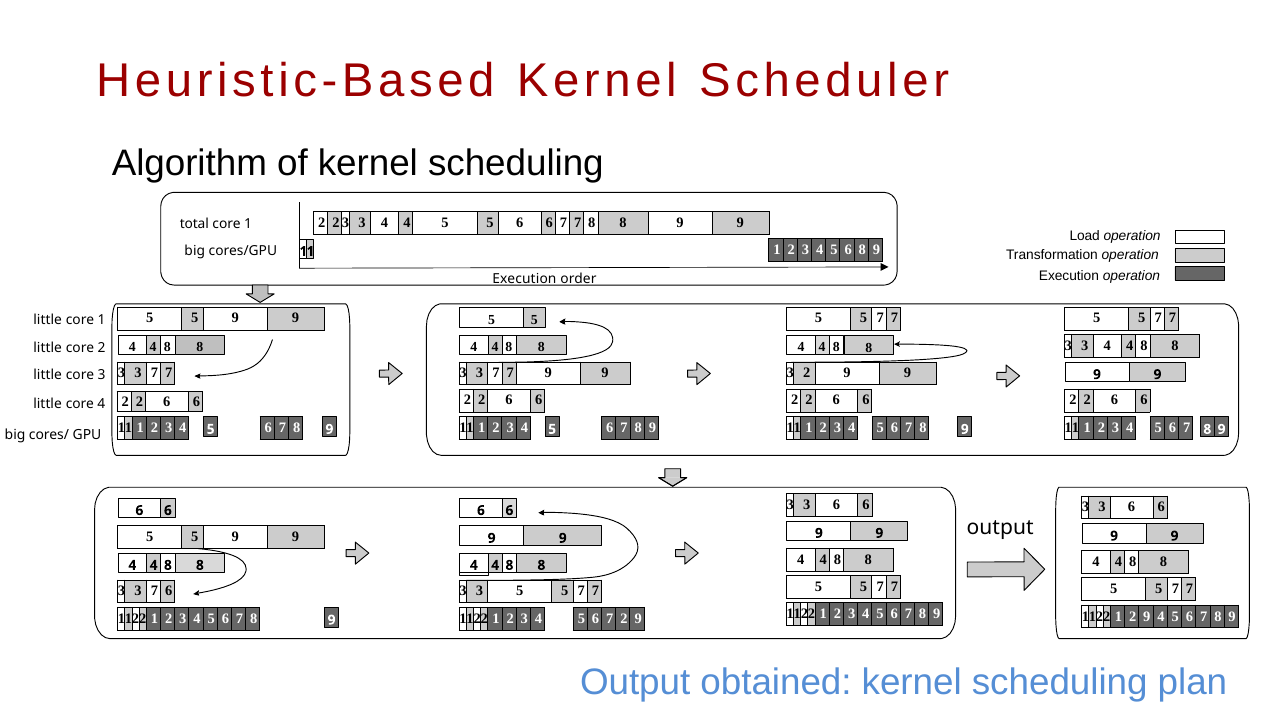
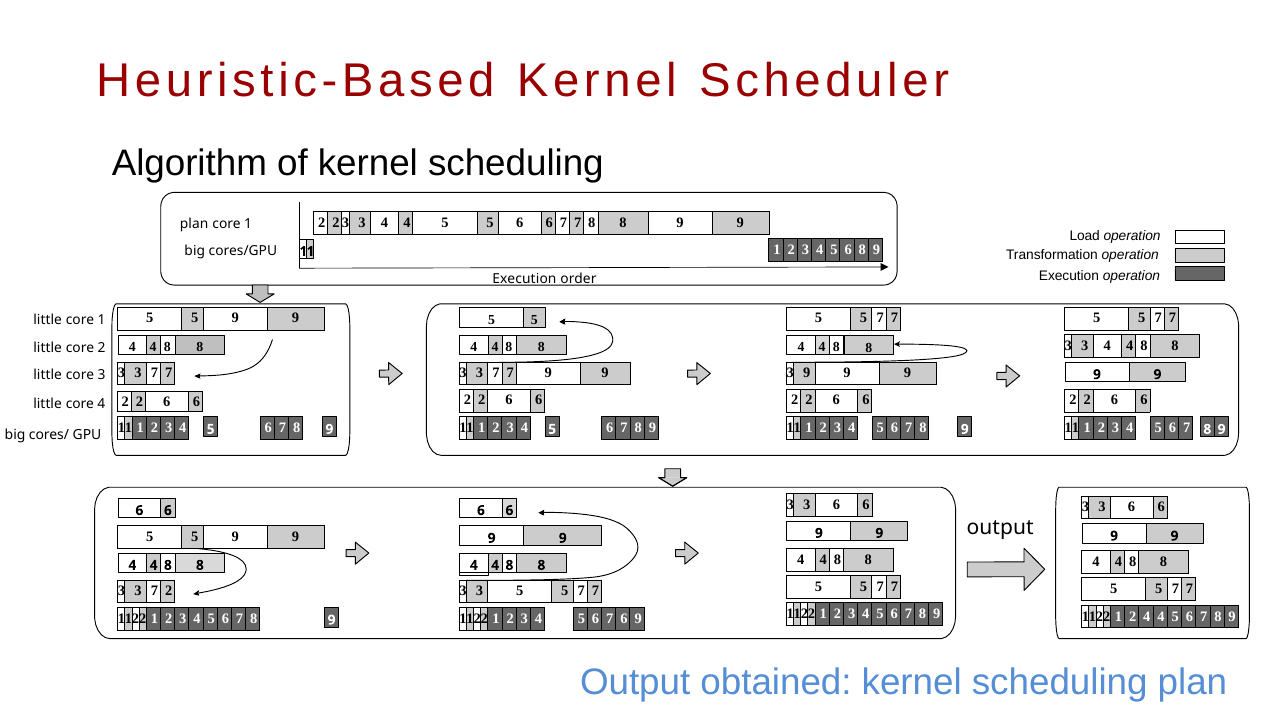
total at (194, 224): total -> plan
3 2: 2 -> 9
7 6: 6 -> 2
1 2 9: 9 -> 4
7 2: 2 -> 6
